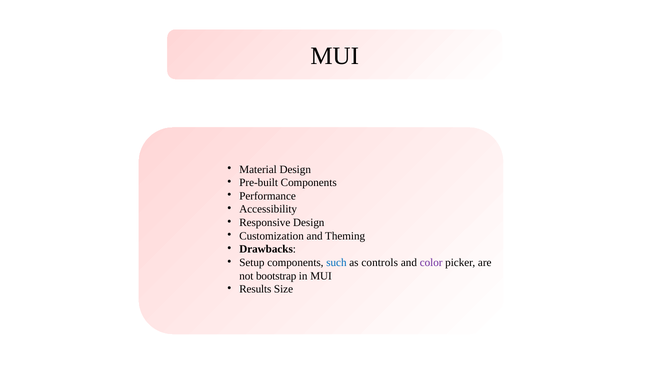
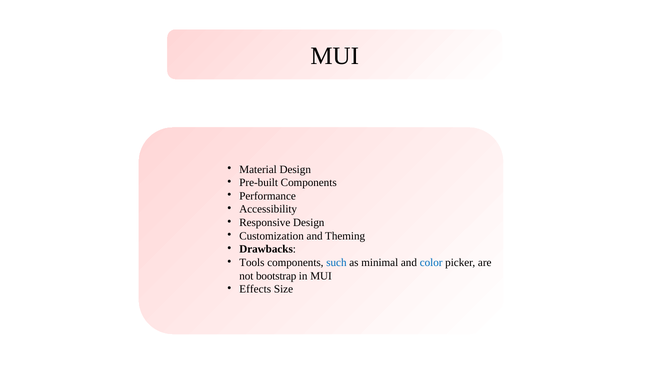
Setup: Setup -> Tools
controls: controls -> minimal
color colour: purple -> blue
Results: Results -> Effects
